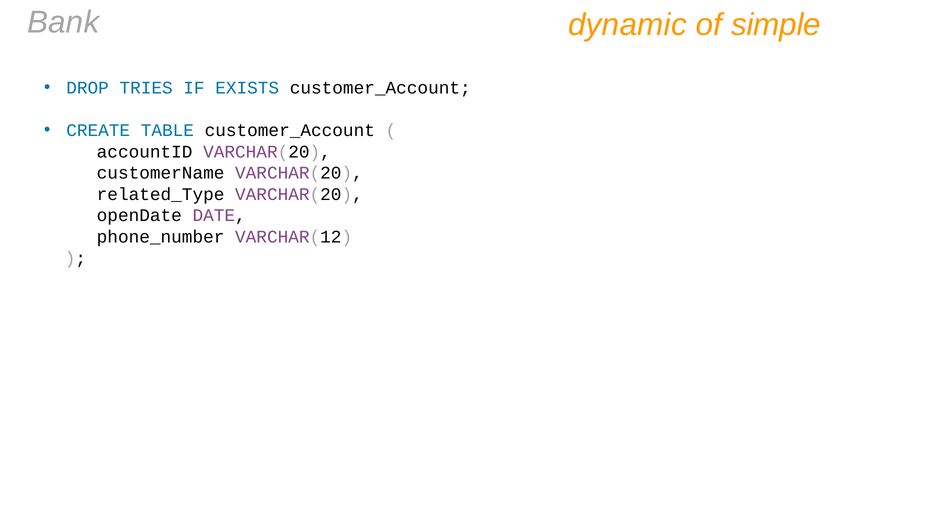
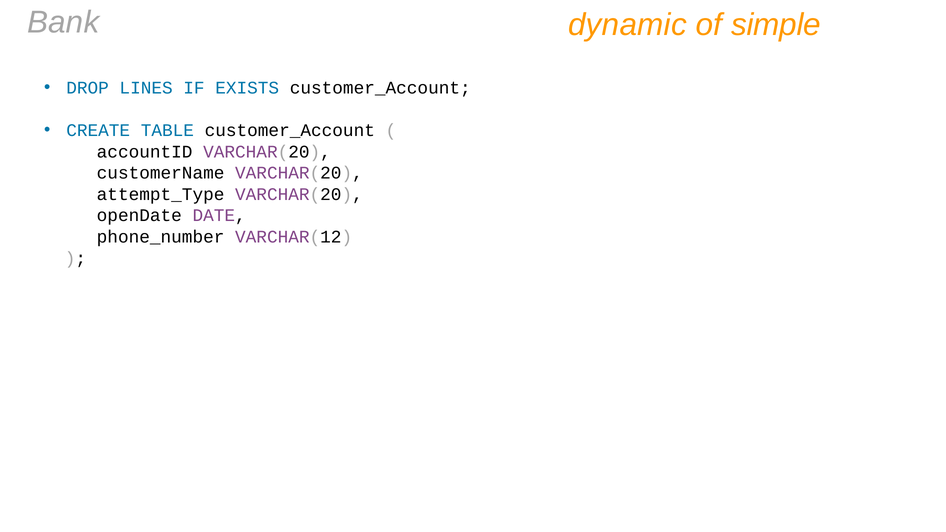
TRIES: TRIES -> LINES
related_Type: related_Type -> attempt_Type
